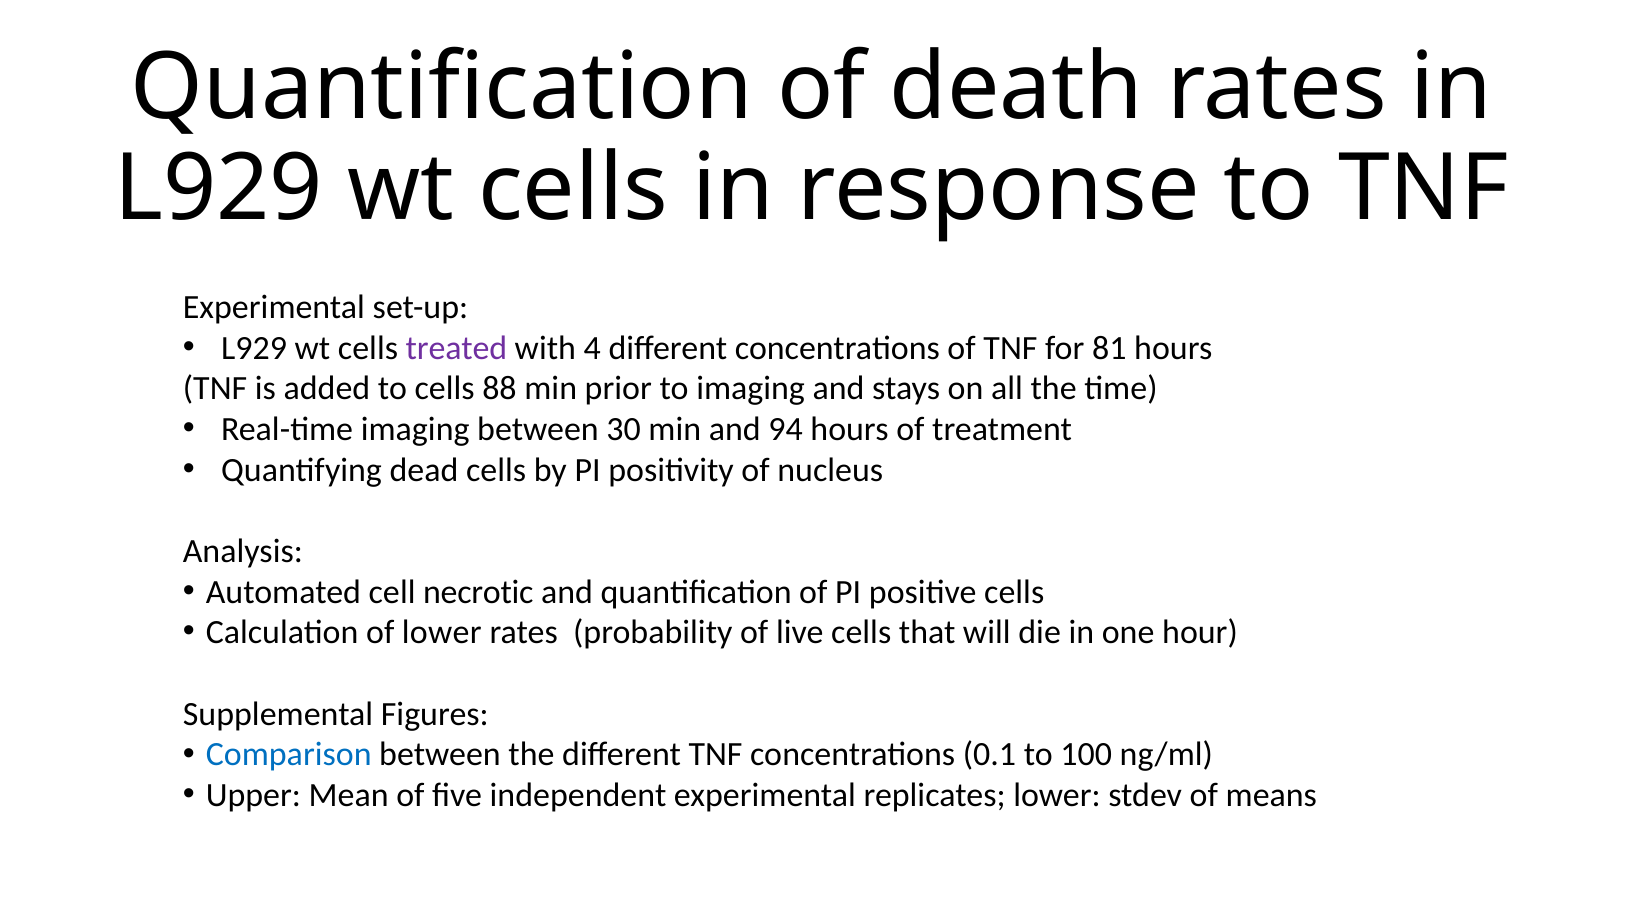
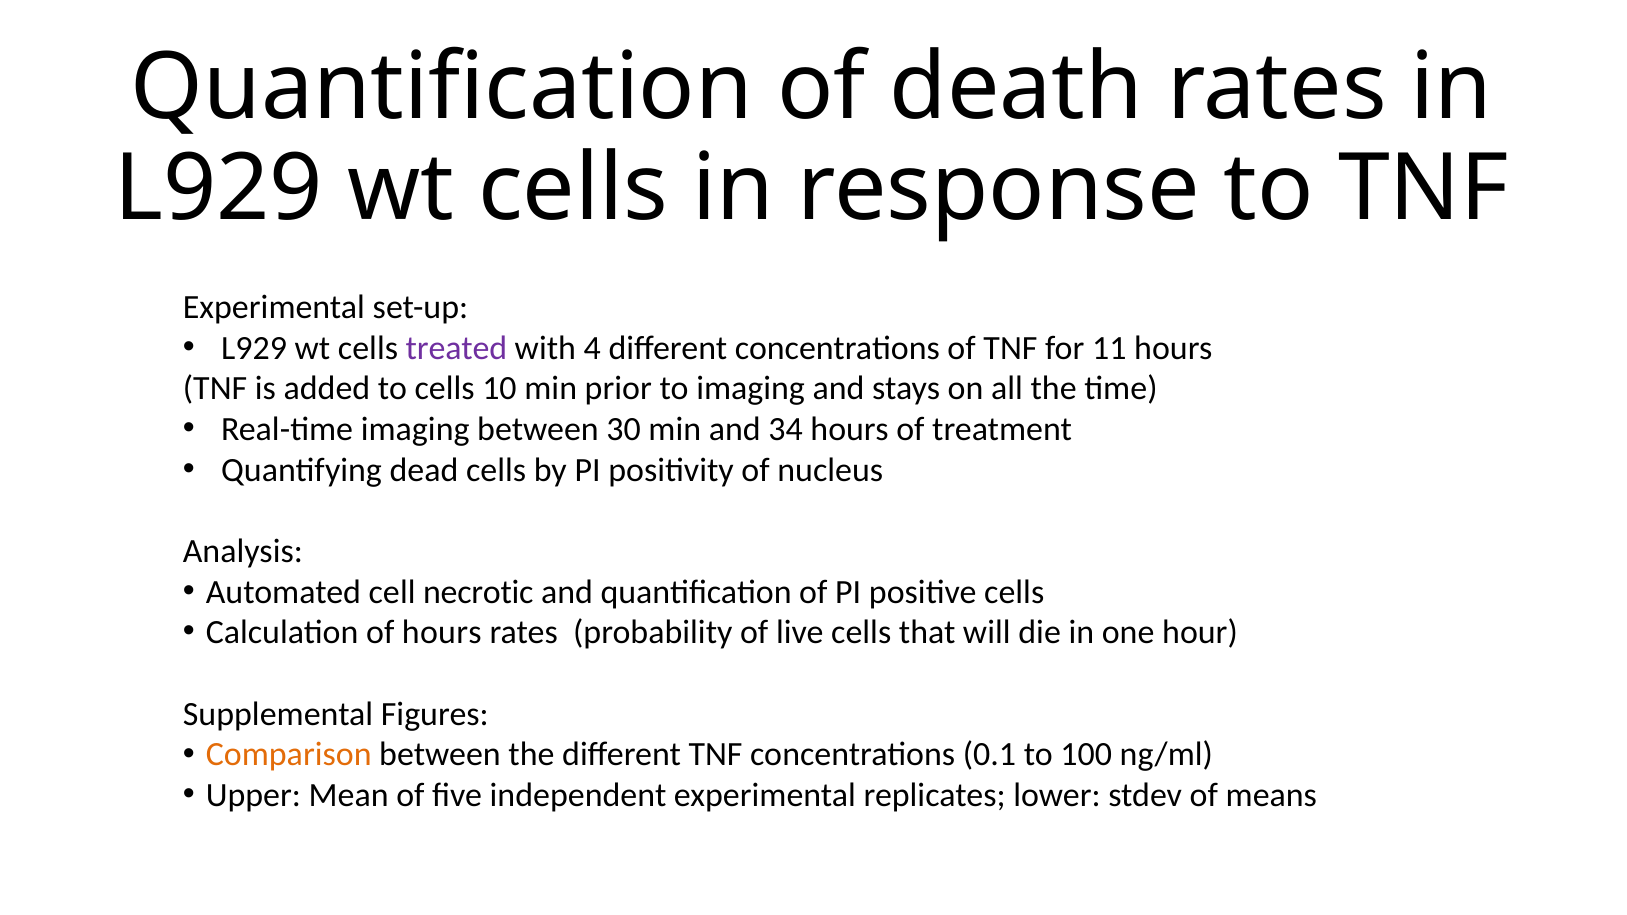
81: 81 -> 11
88: 88 -> 10
94: 94 -> 34
of lower: lower -> hours
Comparison colour: blue -> orange
